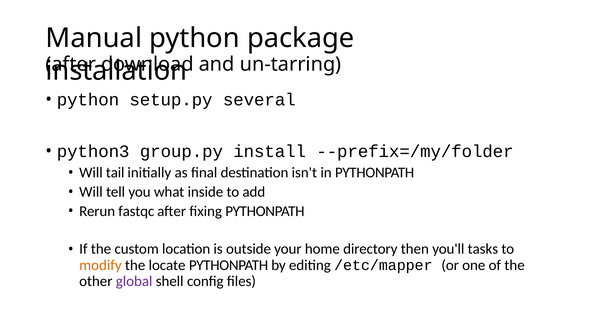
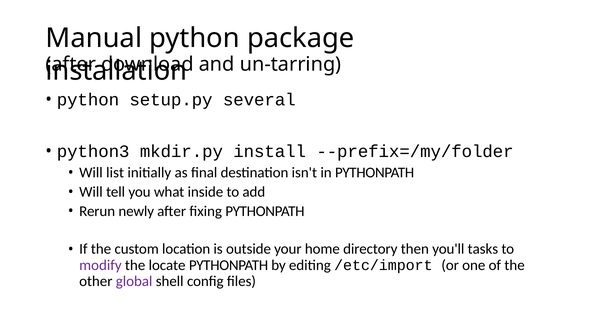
group.py: group.py -> mkdir.py
tail: tail -> list
fastqc: fastqc -> newly
modify colour: orange -> purple
/etc/mapper: /etc/mapper -> /etc/import
